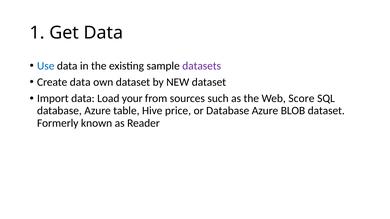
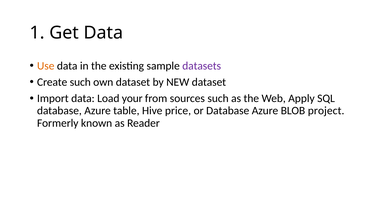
Use colour: blue -> orange
Create data: data -> such
Score: Score -> Apply
BLOB dataset: dataset -> project
